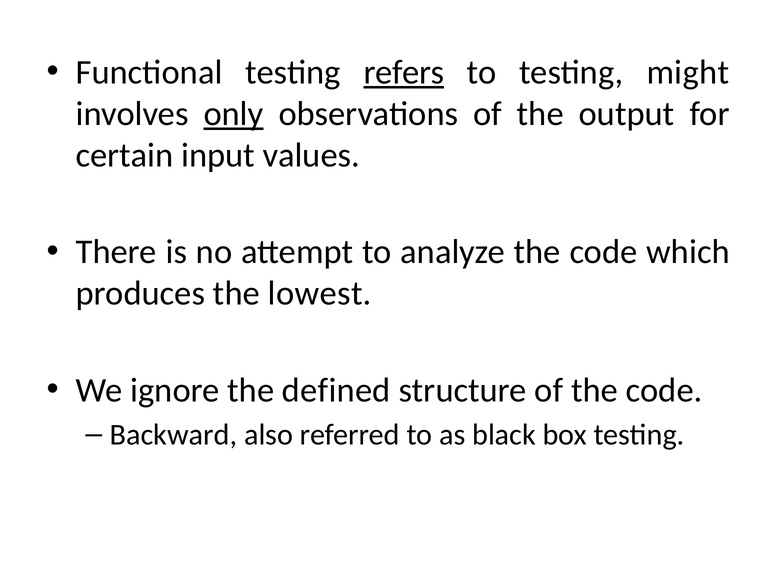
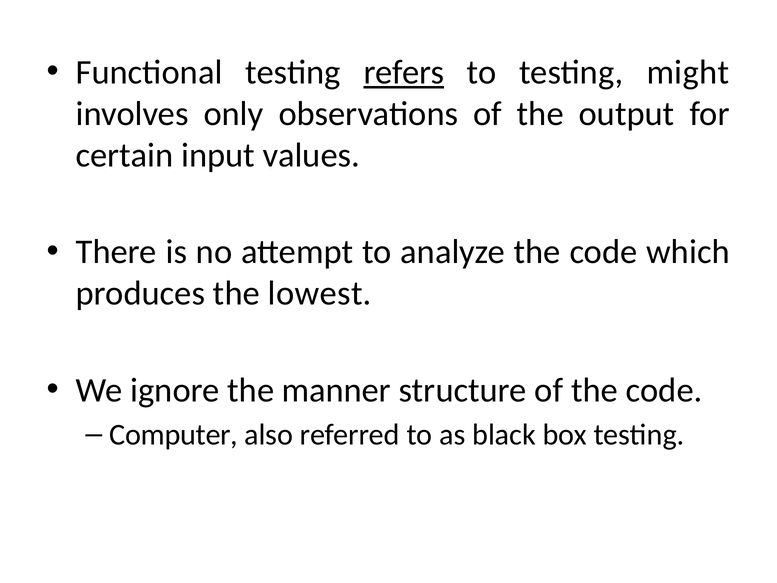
only underline: present -> none
defined: defined -> manner
Backward: Backward -> Computer
